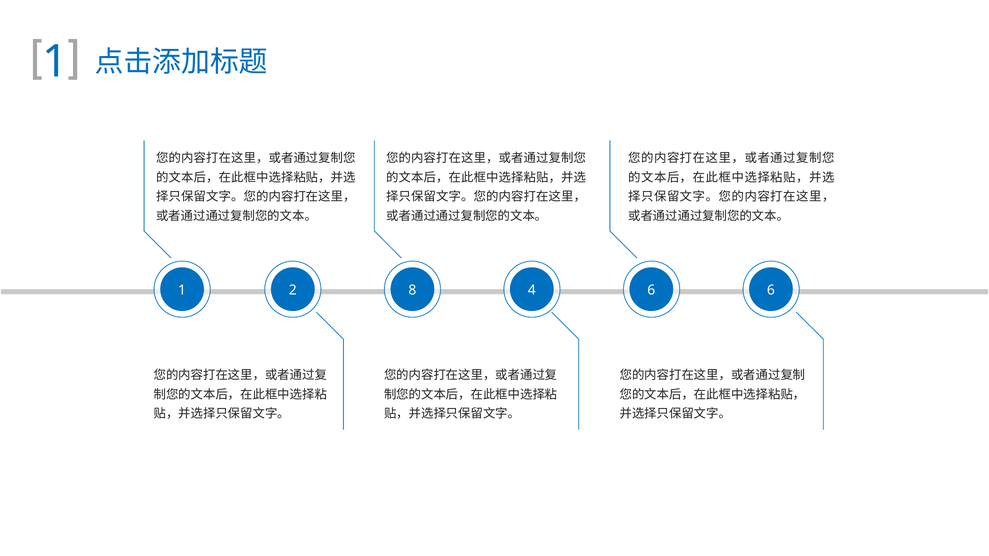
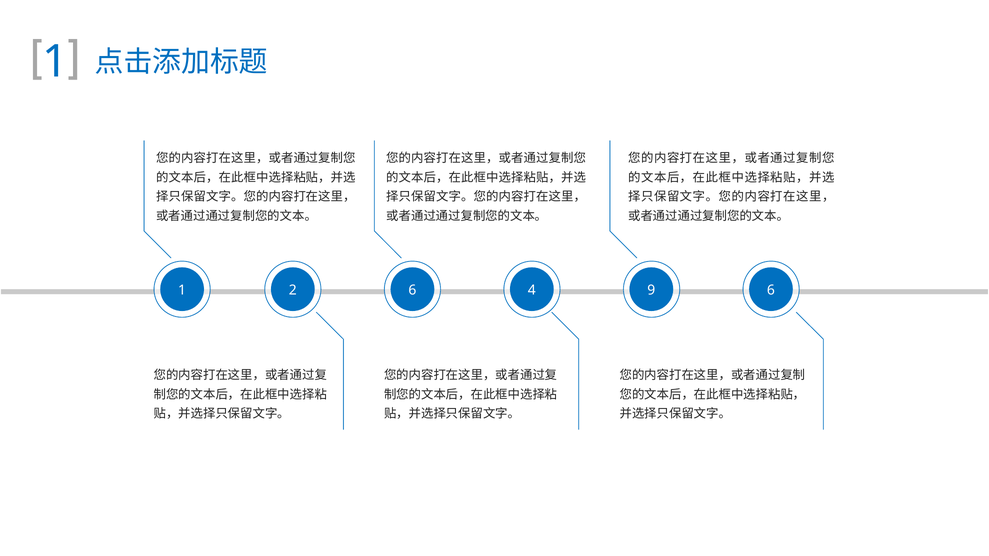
2 8: 8 -> 6
4 6: 6 -> 9
